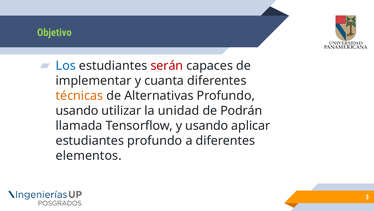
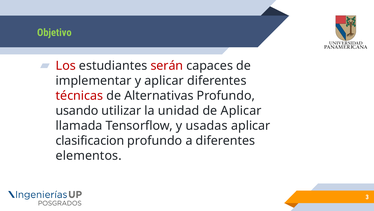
Los colour: blue -> red
y cuanta: cuanta -> aplicar
técnicas colour: orange -> red
de Podrán: Podrán -> Aplicar
y usando: usando -> usadas
estudiantes at (90, 140): estudiantes -> clasificacion
